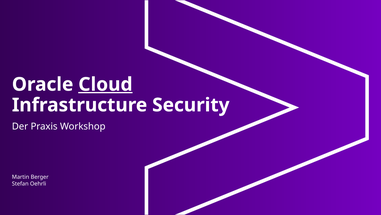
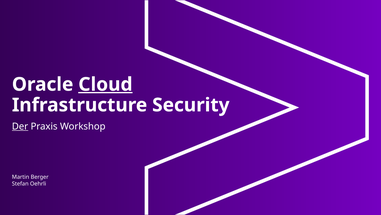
Der underline: none -> present
